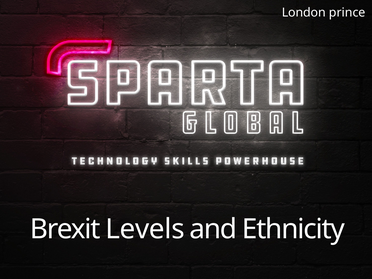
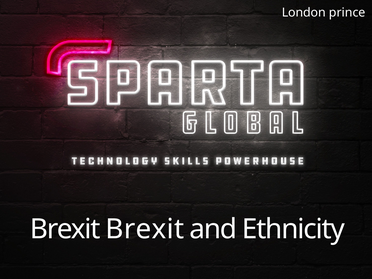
Brexit Levels: Levels -> Brexit
